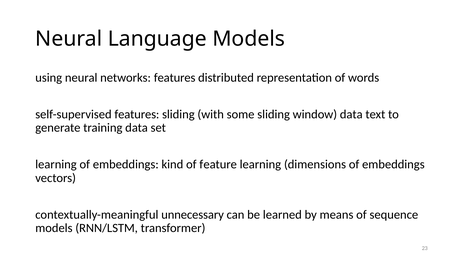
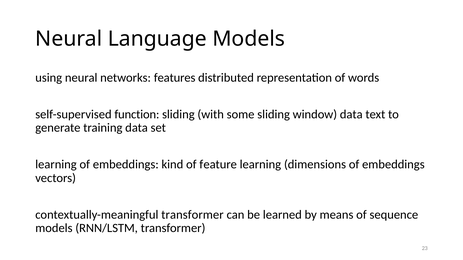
self-supervised features: features -> function
contextually-meaningful unnecessary: unnecessary -> transformer
